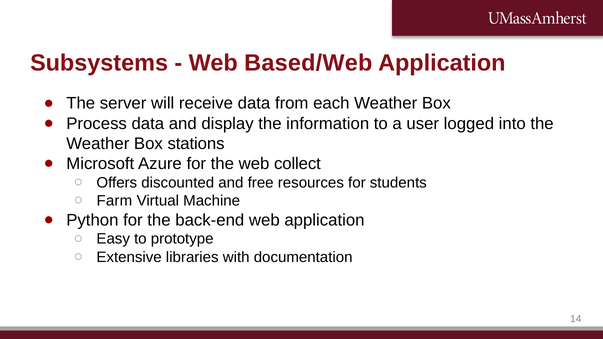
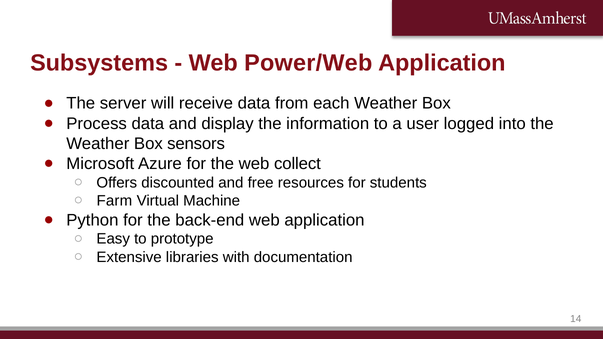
Based/Web: Based/Web -> Power/Web
stations: stations -> sensors
